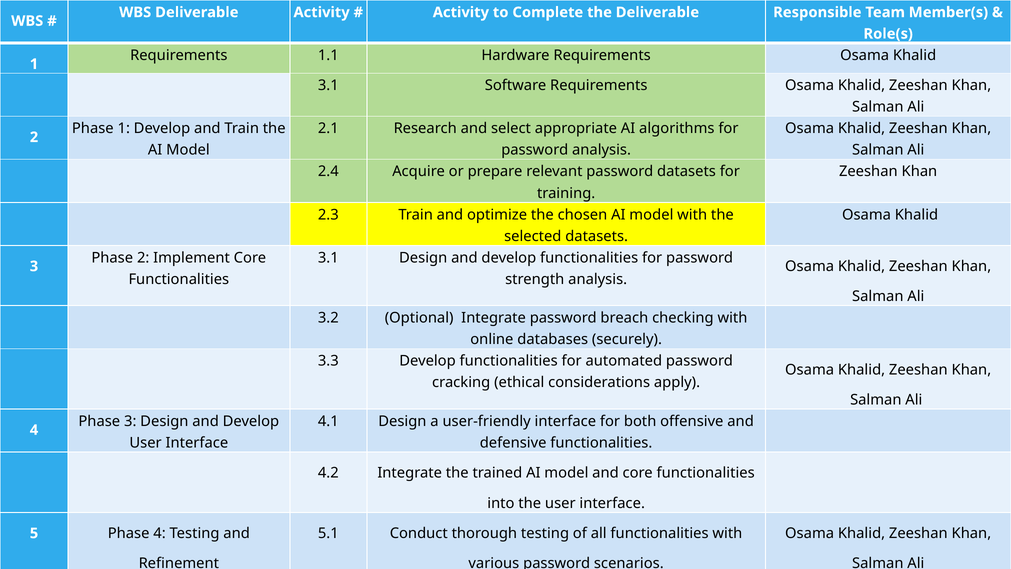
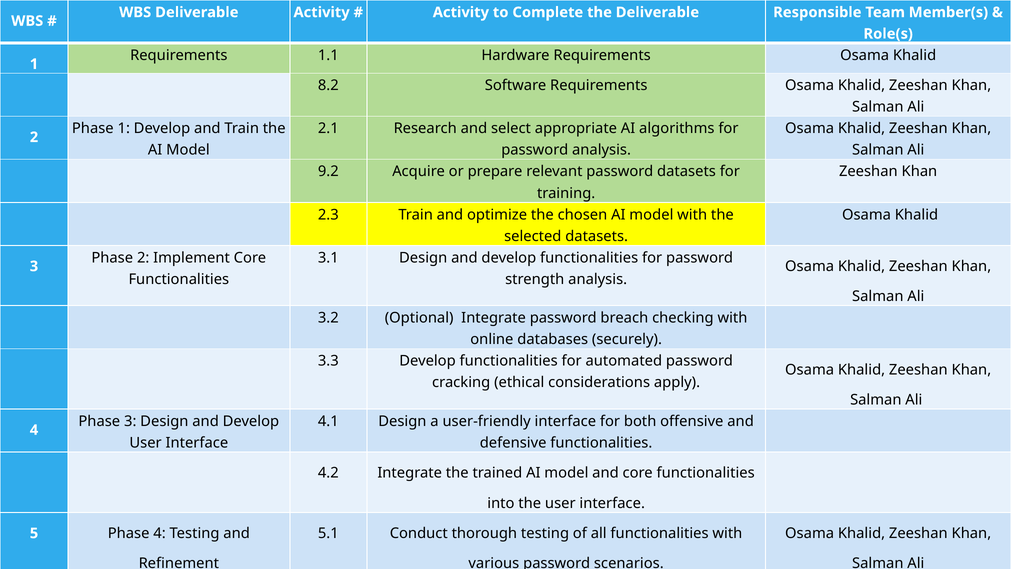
3.1 at (328, 85): 3.1 -> 8.2
2.4: 2.4 -> 9.2
